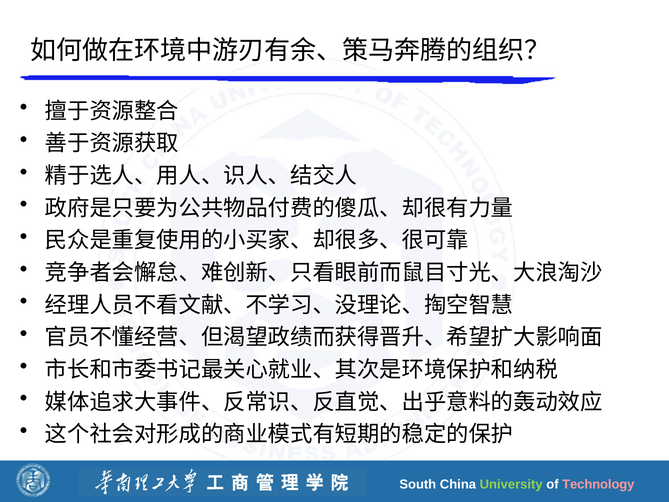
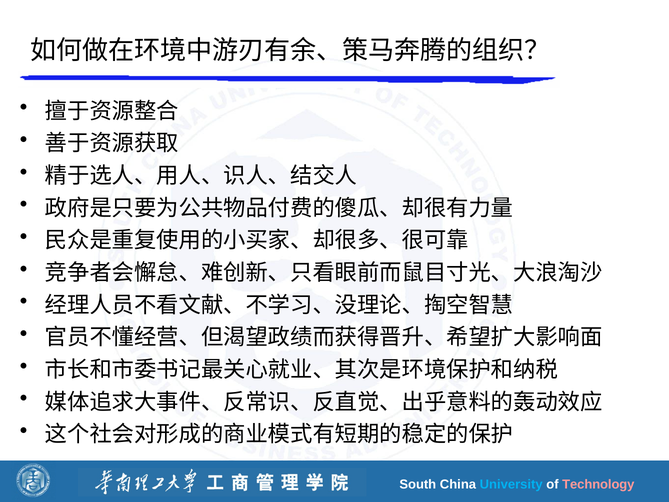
University colour: light green -> light blue
